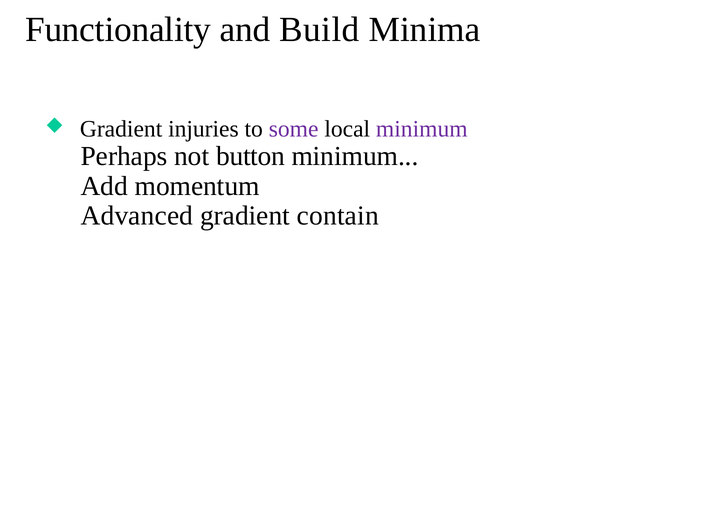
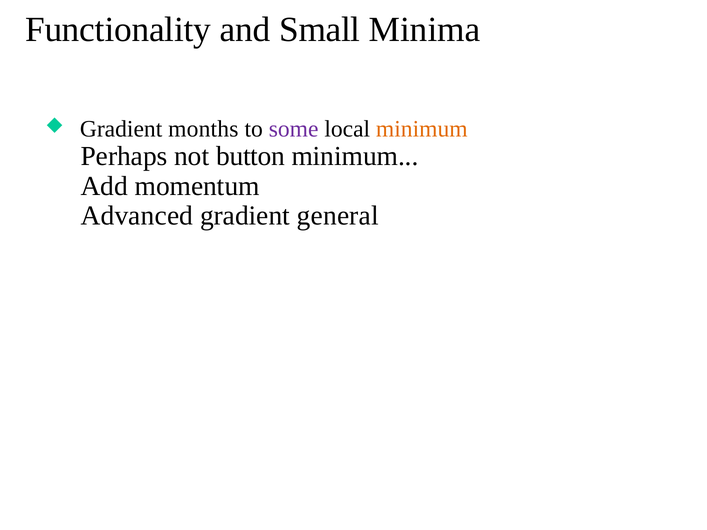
Build: Build -> Small
injuries: injuries -> months
minimum at (422, 129) colour: purple -> orange
contain: contain -> general
